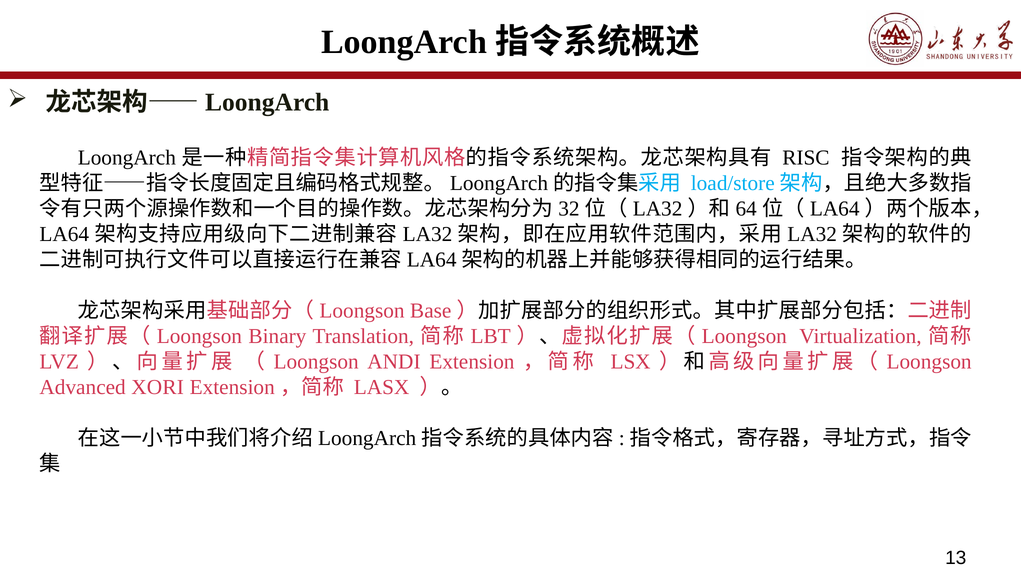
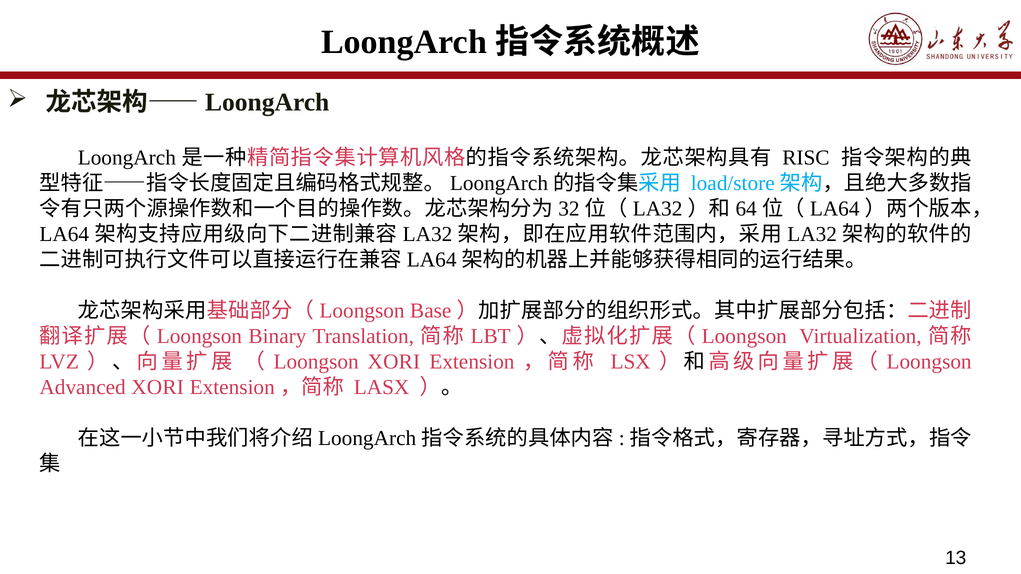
ANDI at (394, 362): ANDI -> XORI
